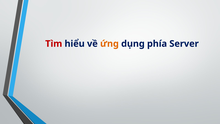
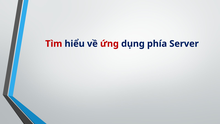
ứng colour: orange -> red
